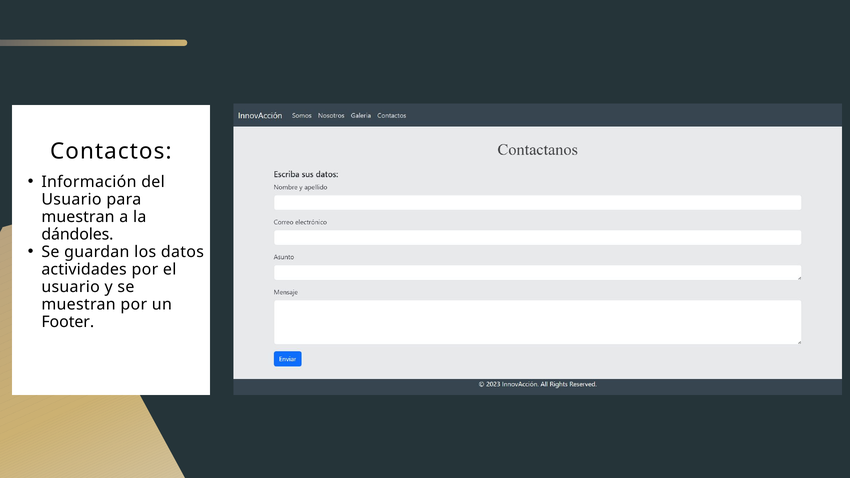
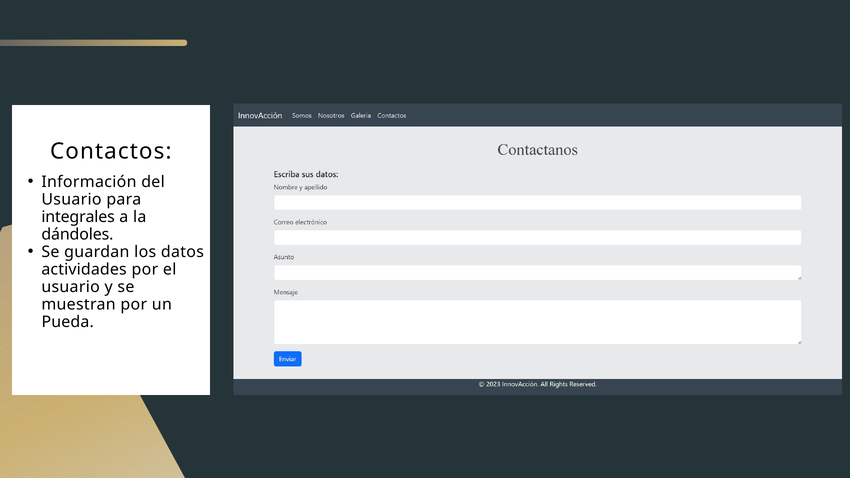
muestran at (78, 217): muestran -> integrales
Footer: Footer -> Pueda
